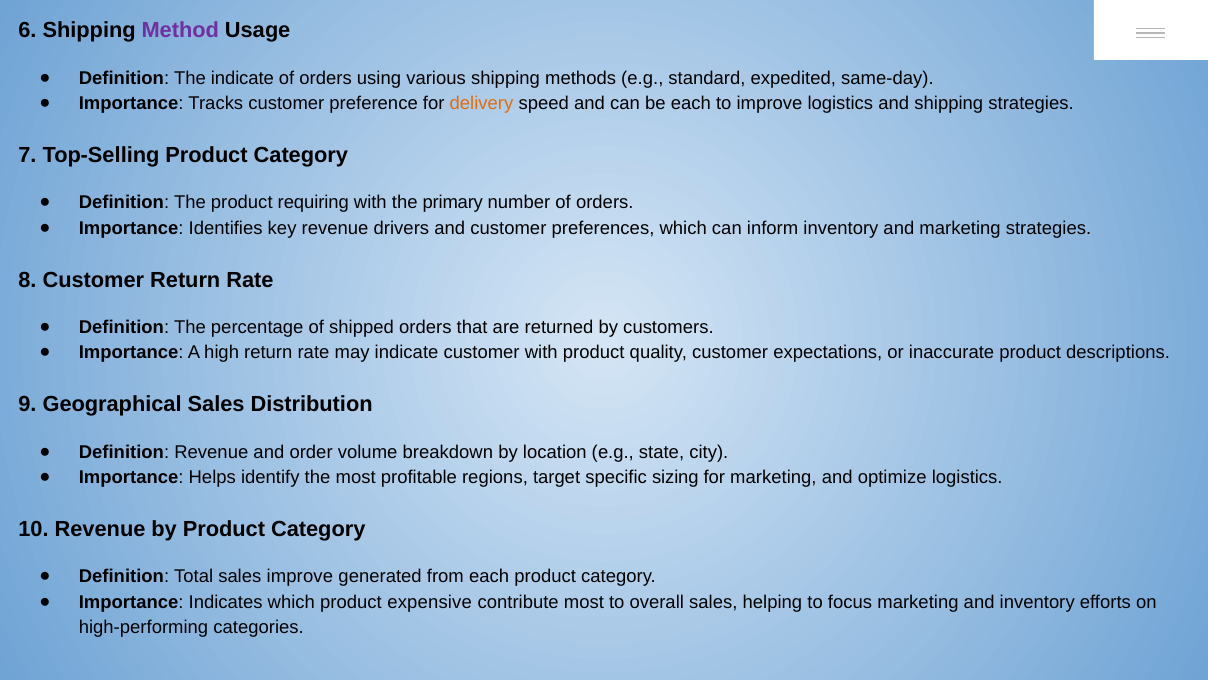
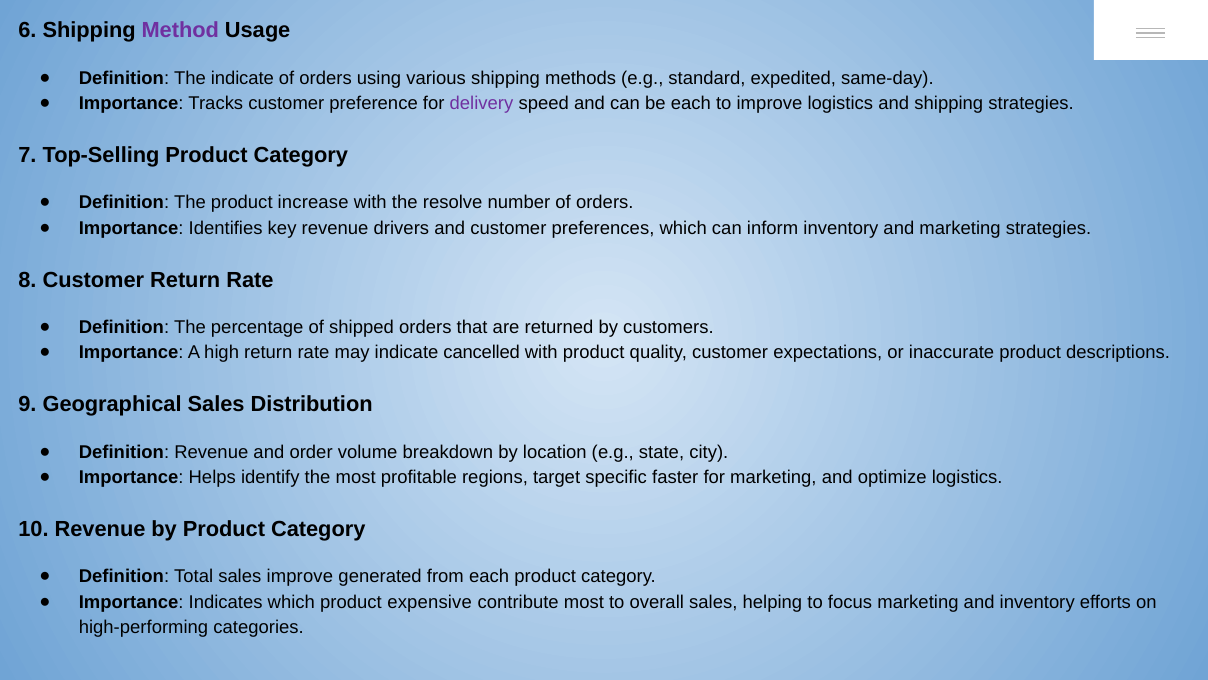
delivery colour: orange -> purple
requiring: requiring -> increase
primary: primary -> resolve
indicate customer: customer -> cancelled
sizing: sizing -> faster
